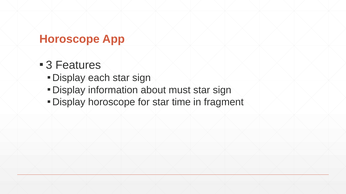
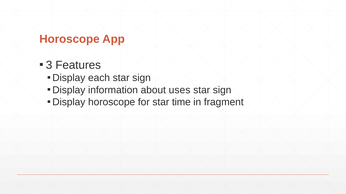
must: must -> uses
